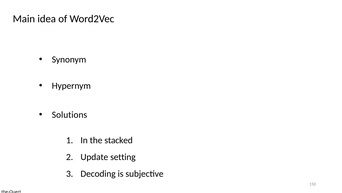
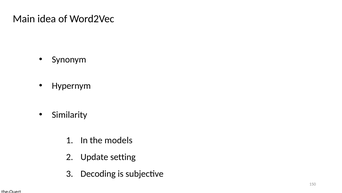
Solutions: Solutions -> Similarity
stacked: stacked -> models
